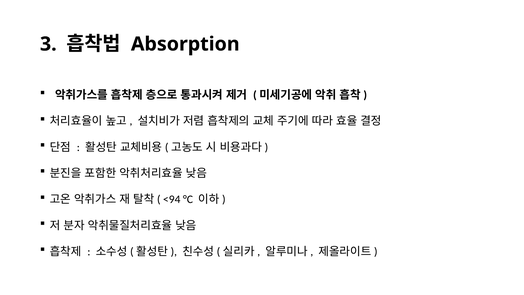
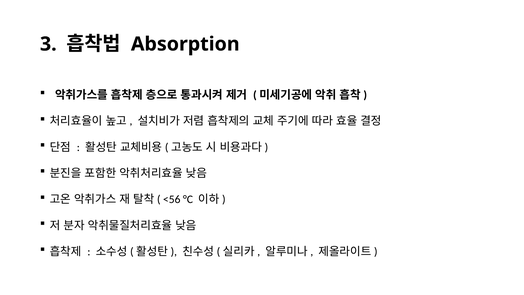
<94: <94 -> <56
